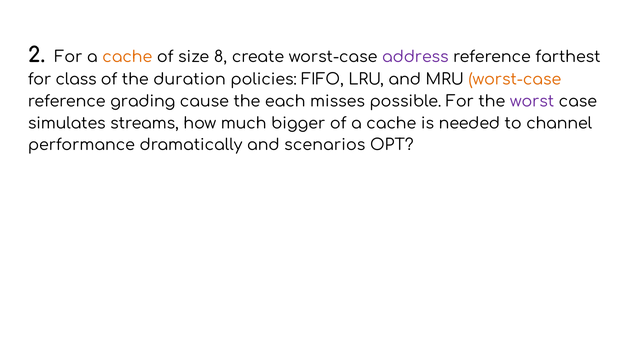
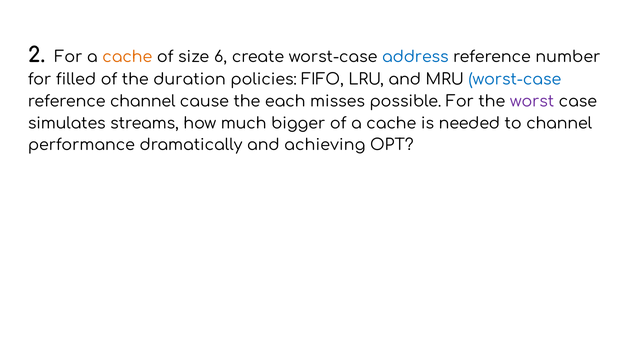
8: 8 -> 6
address colour: purple -> blue
farthest: farthest -> number
class: class -> filled
worst-case at (515, 80) colour: orange -> blue
reference grading: grading -> channel
scenarios: scenarios -> achieving
